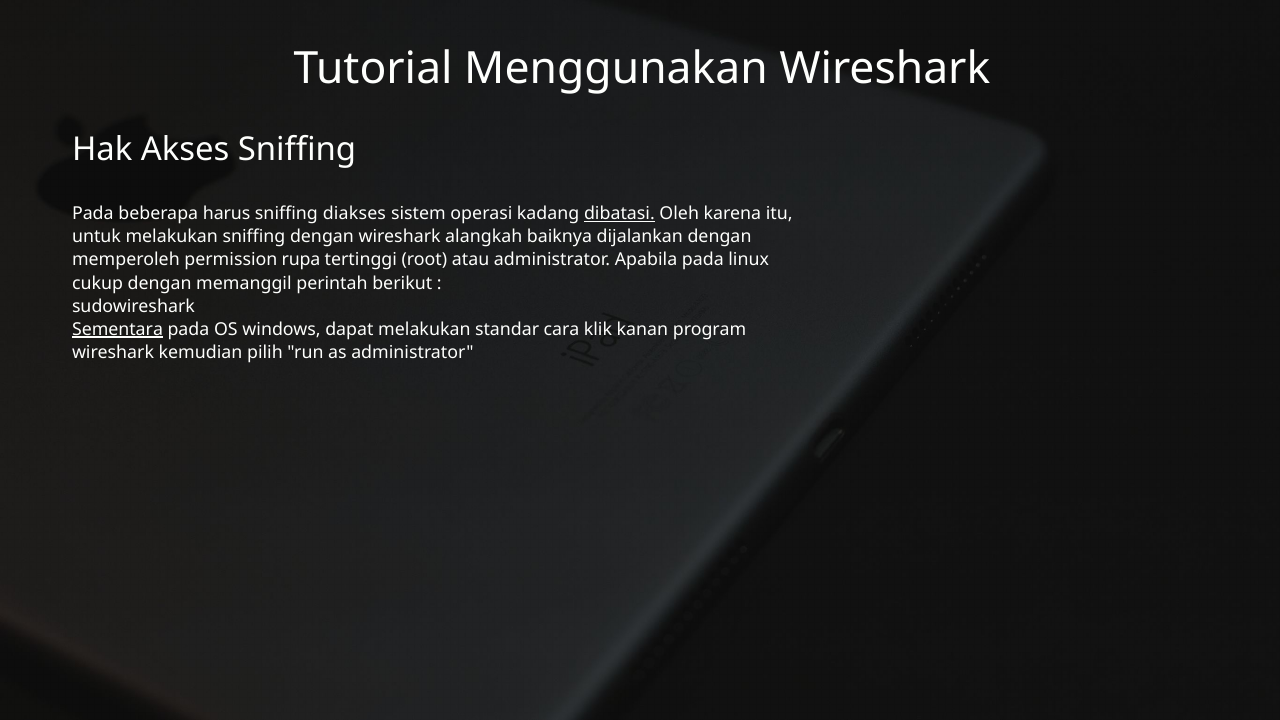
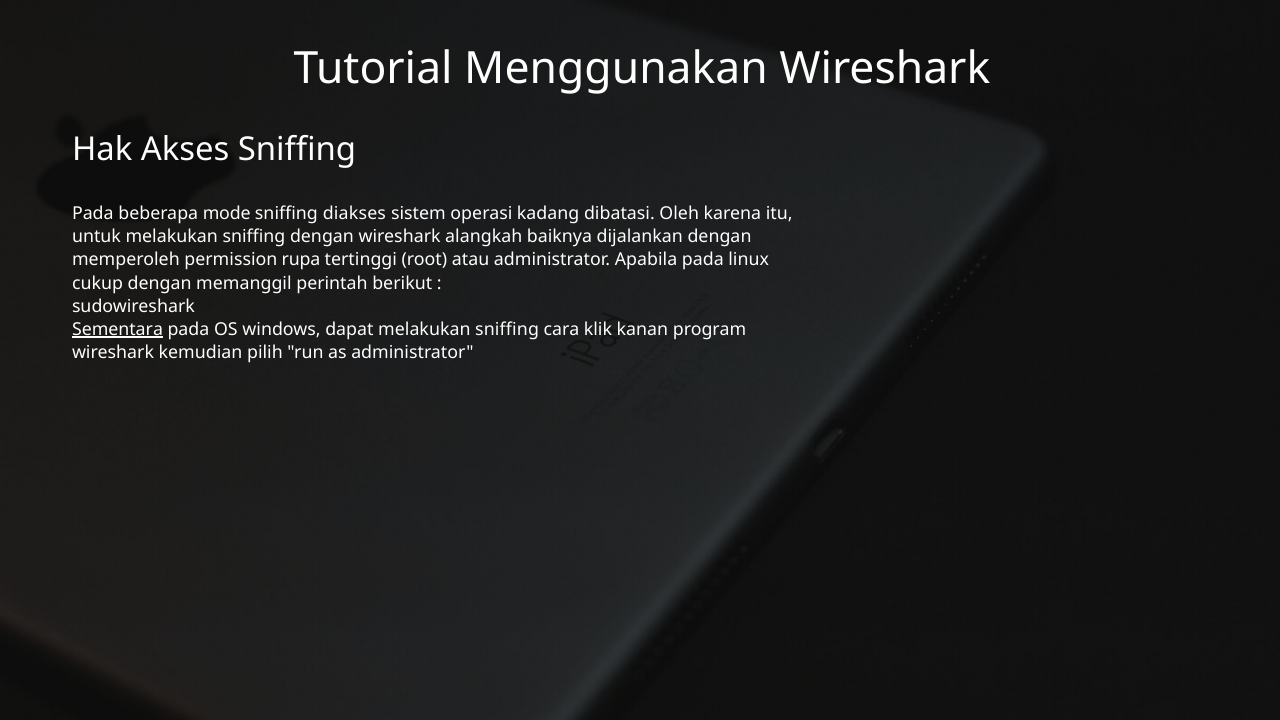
harus: harus -> mode
dibatasi underline: present -> none
dapat melakukan standar: standar -> sniffing
